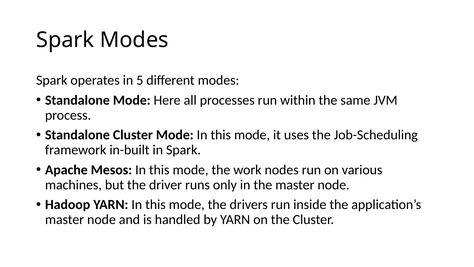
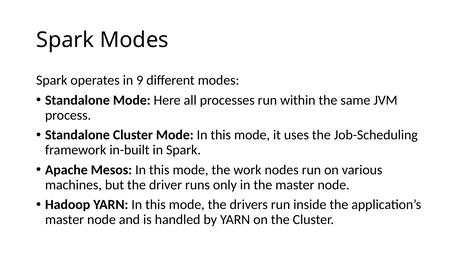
5: 5 -> 9
